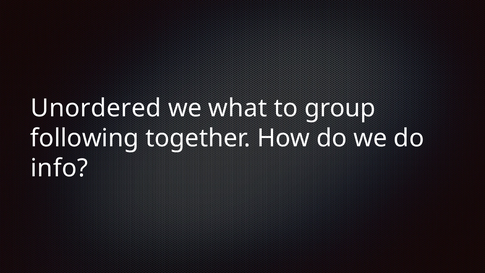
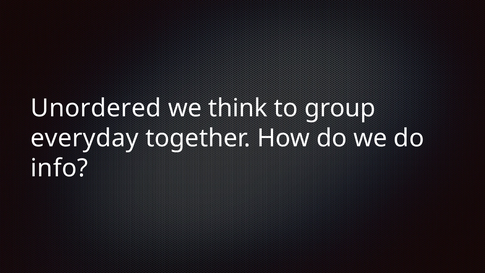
what: what -> think
following: following -> everyday
